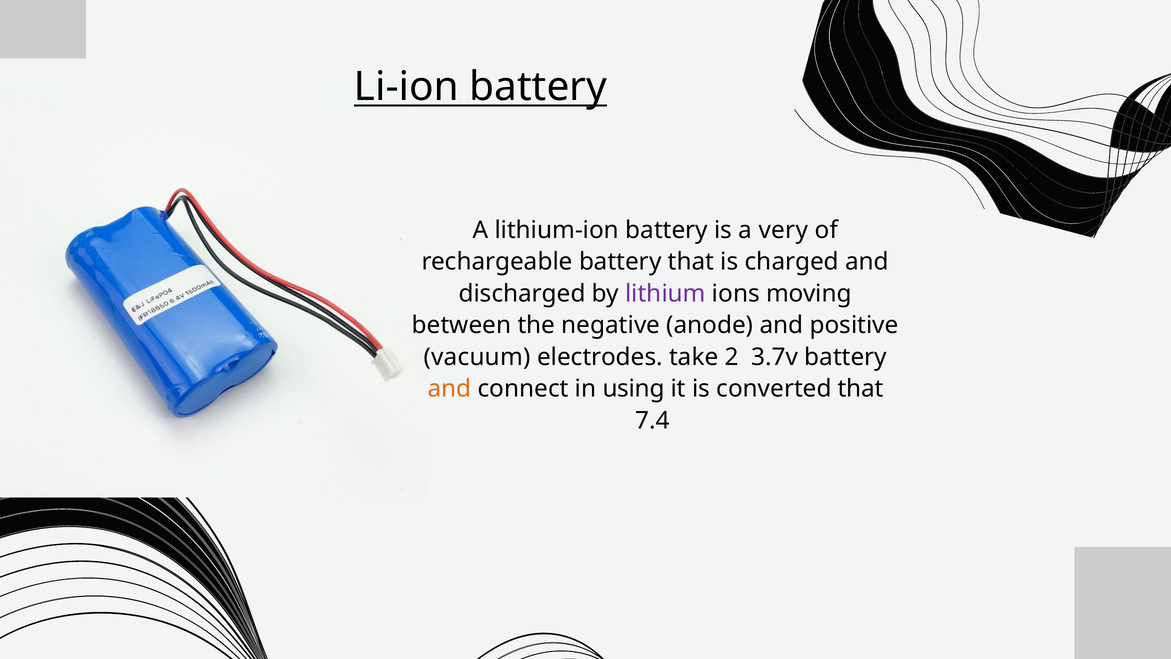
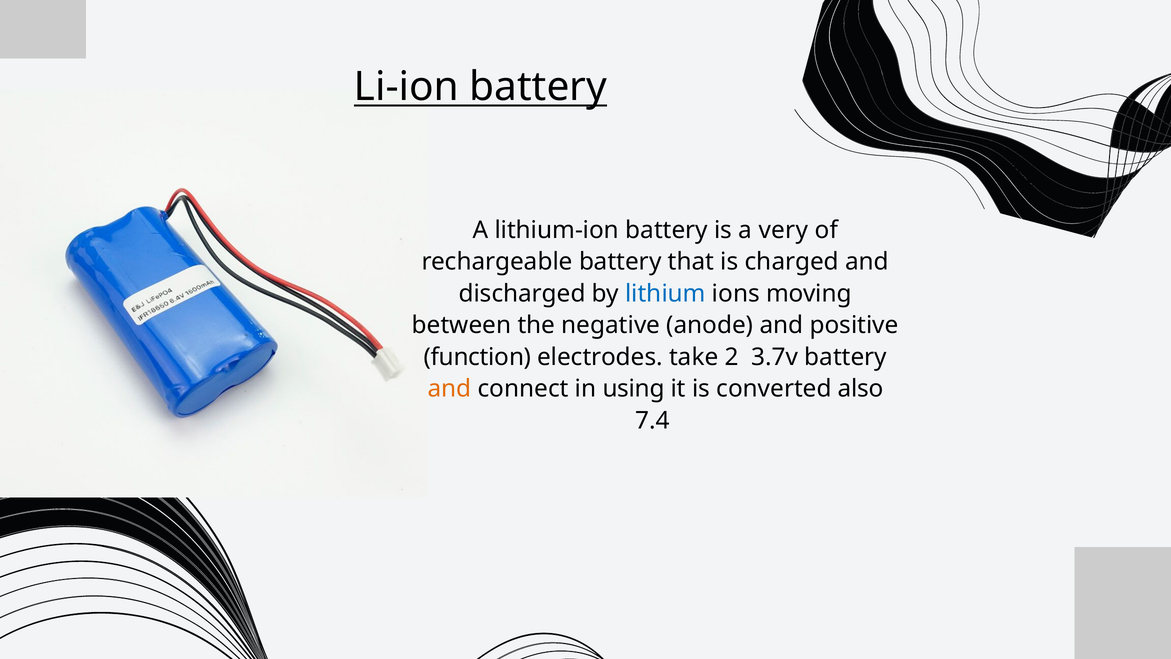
lithium colour: purple -> blue
vacuum: vacuum -> function
converted that: that -> also
